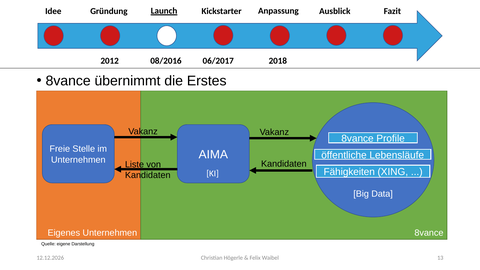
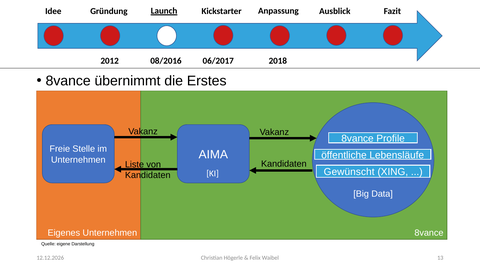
Fähigkeiten: Fähigkeiten -> Gewünscht
